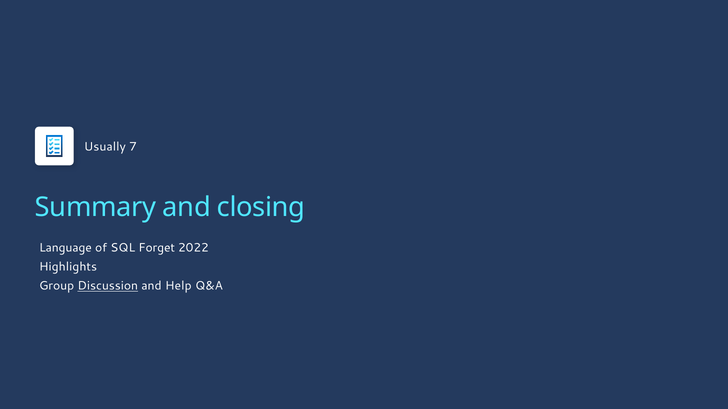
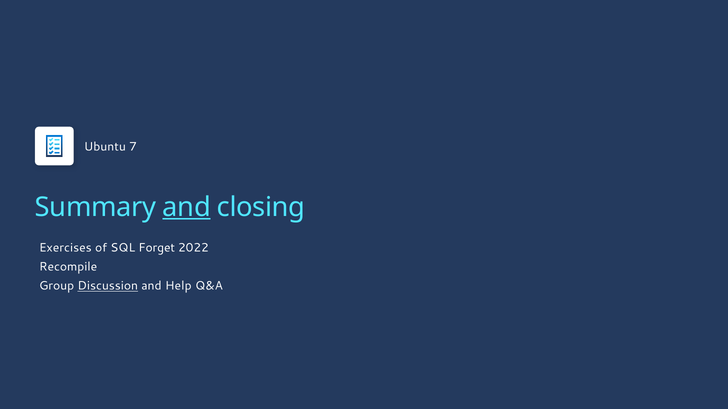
Usually: Usually -> Ubuntu
and at (187, 207) underline: none -> present
Language: Language -> Exercises
Highlights: Highlights -> Recompile
